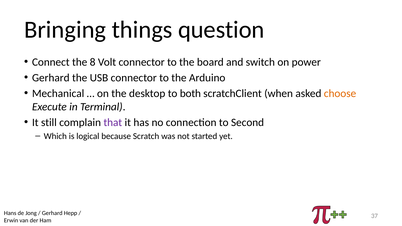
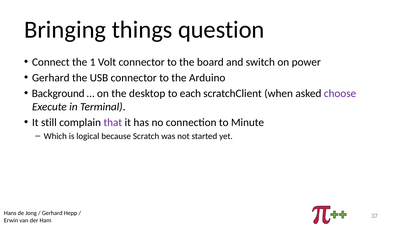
8: 8 -> 1
Mechanical: Mechanical -> Background
both: both -> each
choose colour: orange -> purple
Second: Second -> Minute
